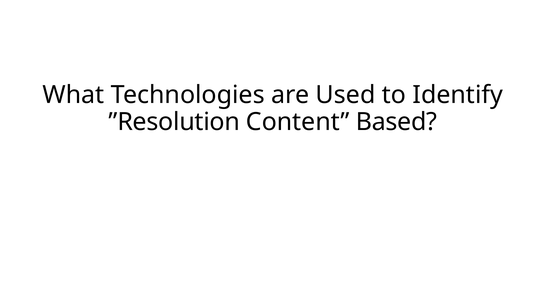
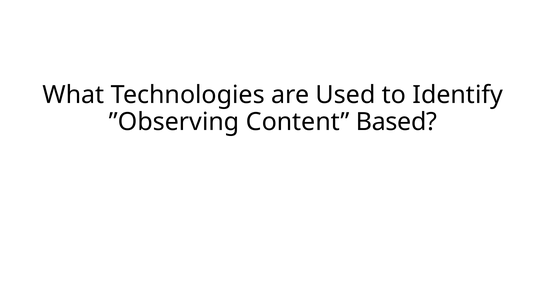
”Resolution: ”Resolution -> ”Observing
